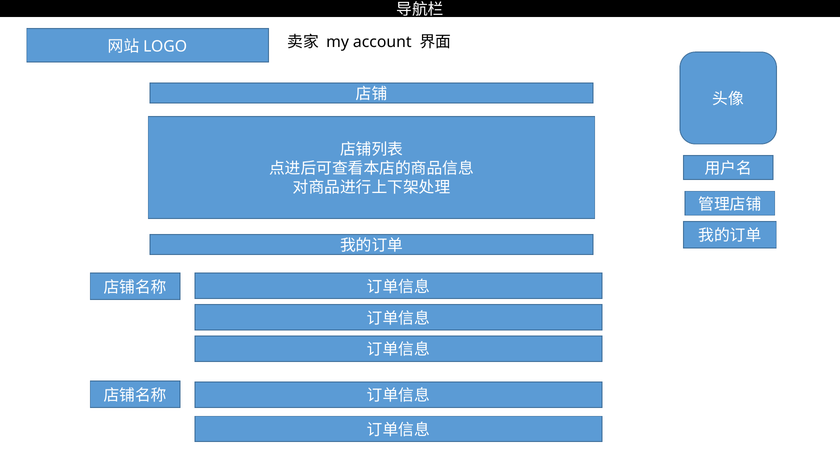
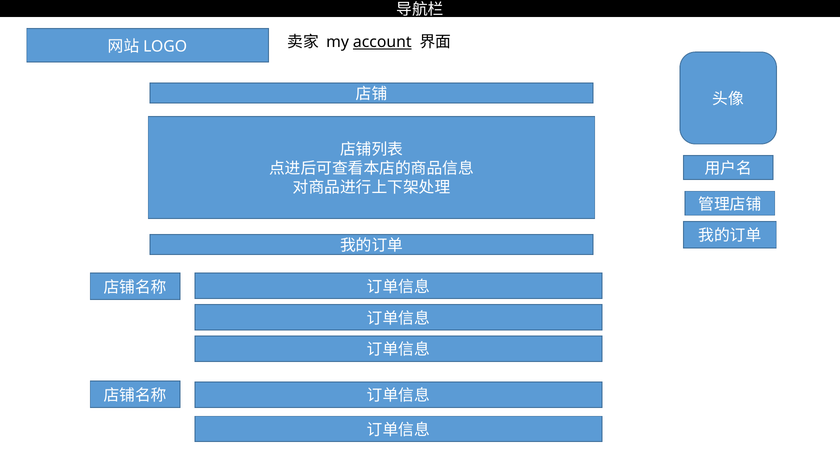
account underline: none -> present
